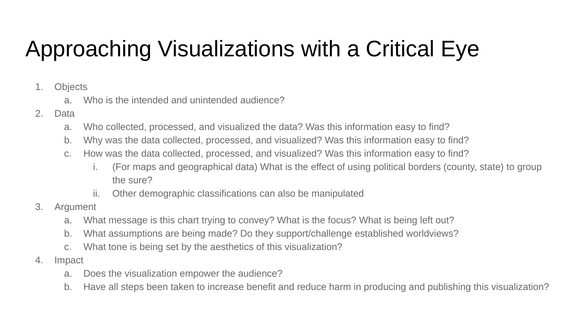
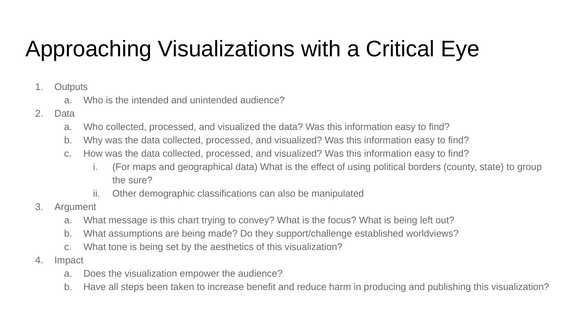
Objects: Objects -> Outputs
